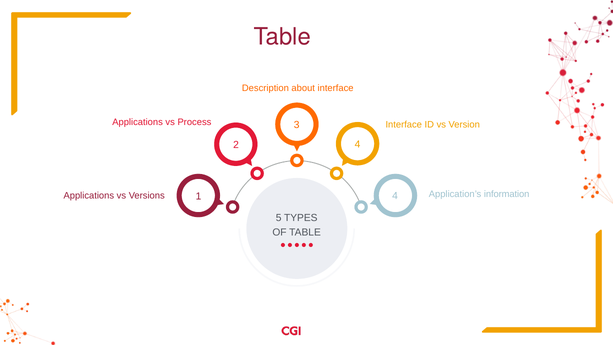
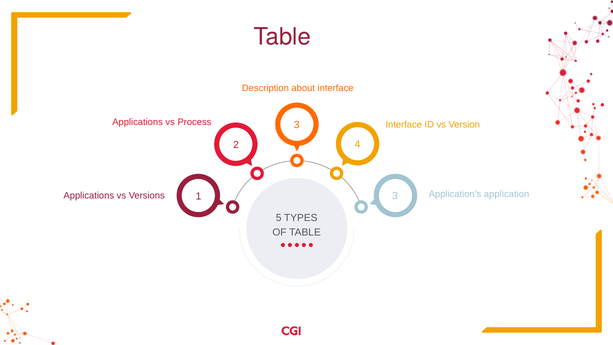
information: information -> application
1 4: 4 -> 3
